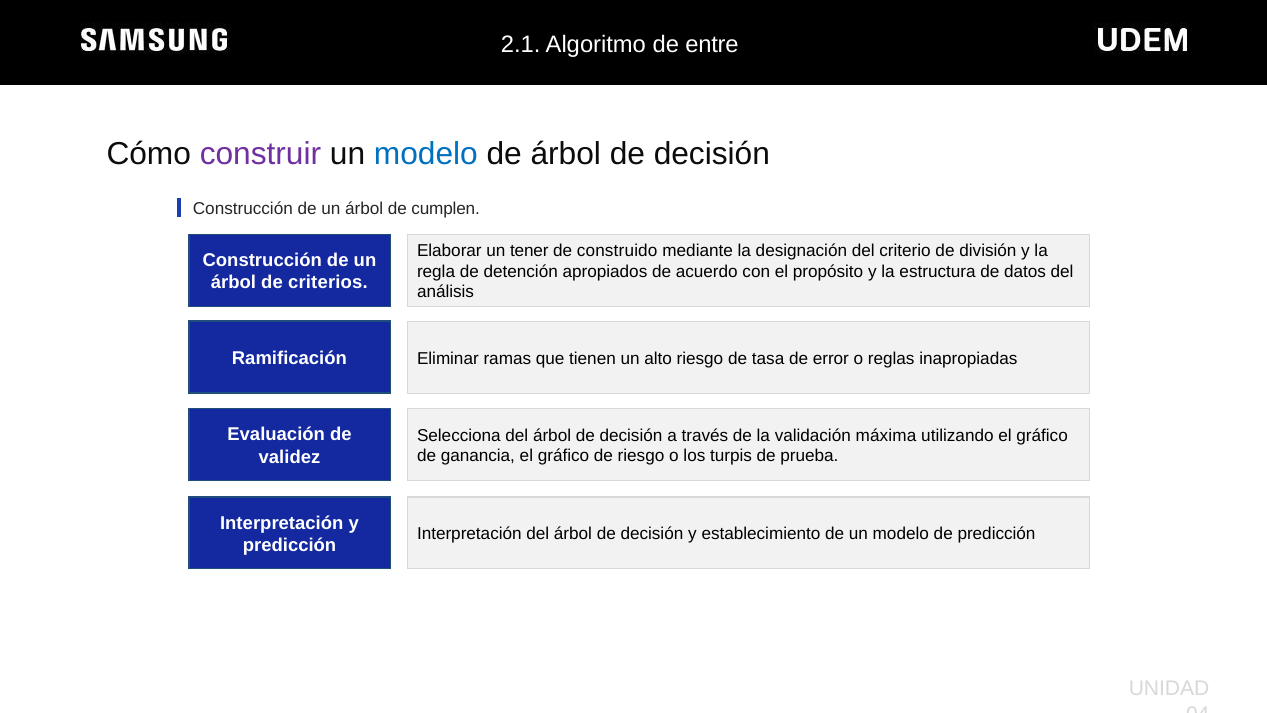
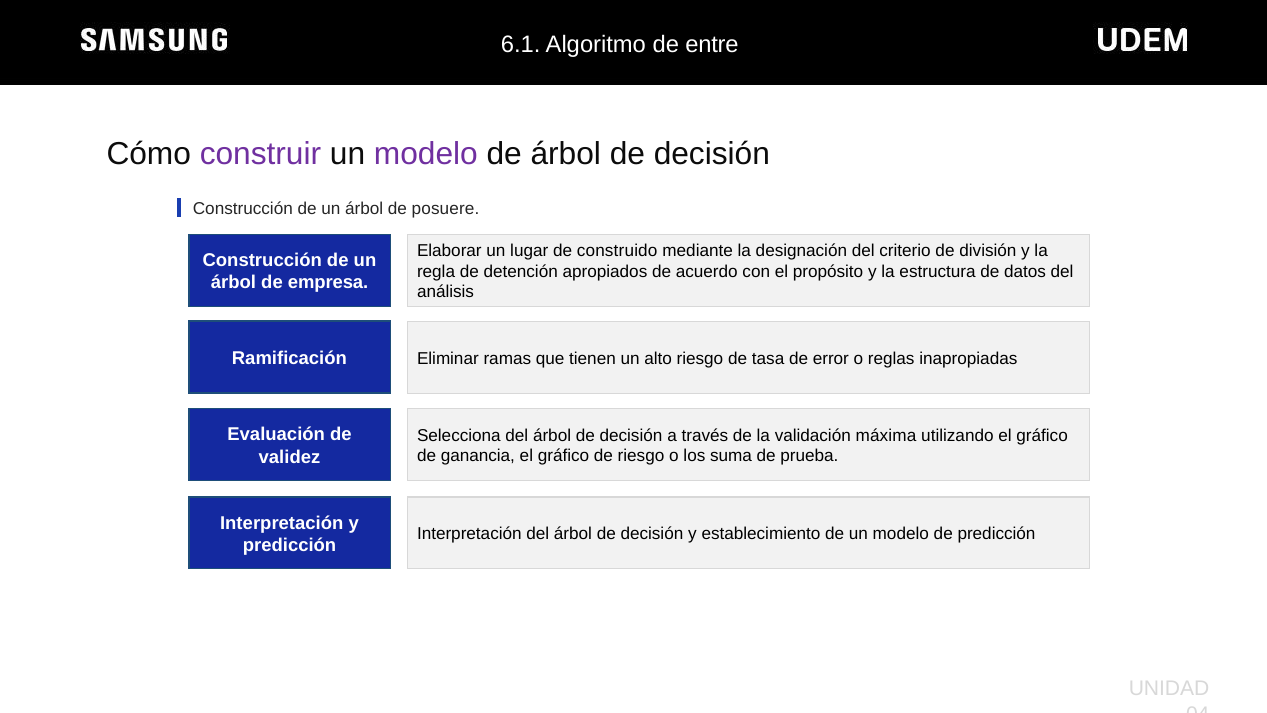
2.1: 2.1 -> 6.1
modelo at (426, 154) colour: blue -> purple
cumplen: cumplen -> posuere
tener: tener -> lugar
criterios: criterios -> empresa
turpis: turpis -> suma
